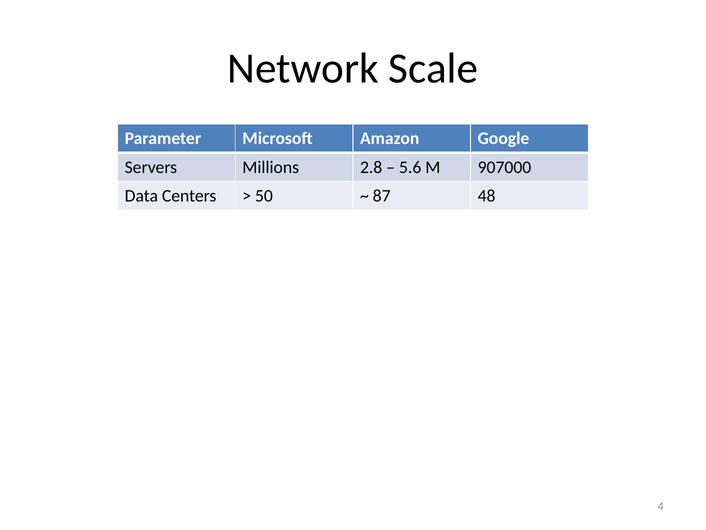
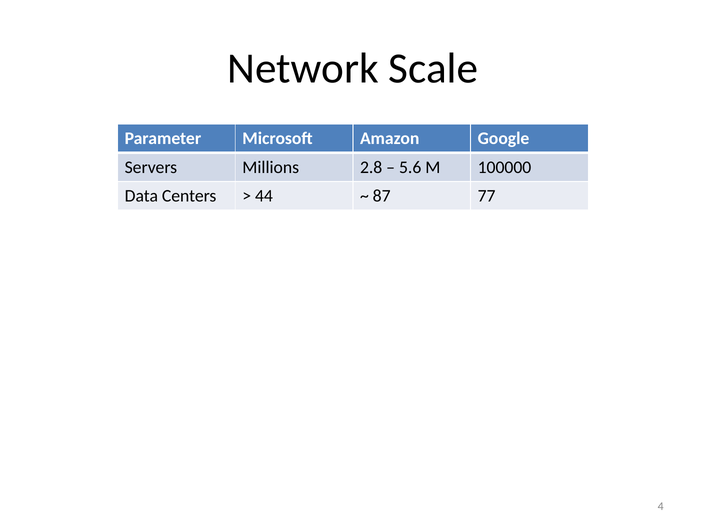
907000: 907000 -> 100000
50: 50 -> 44
48: 48 -> 77
